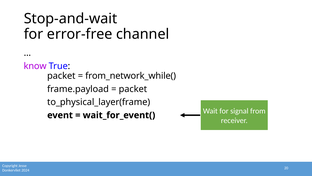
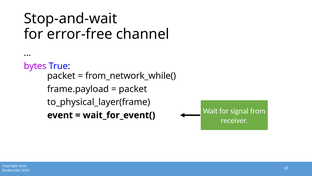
know: know -> bytes
